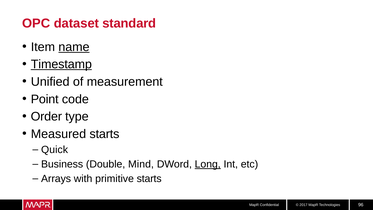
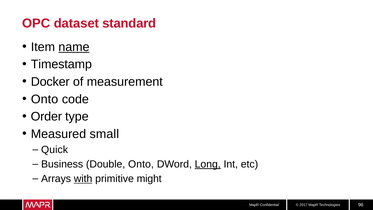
Timestamp underline: present -> none
Unified: Unified -> Docker
Point at (45, 99): Point -> Onto
Measured starts: starts -> small
Double Mind: Mind -> Onto
with underline: none -> present
primitive starts: starts -> might
